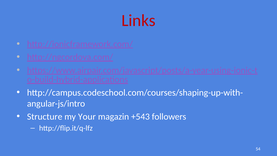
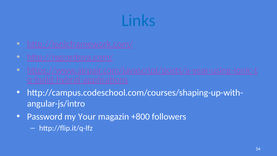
Links colour: red -> blue
Structure: Structure -> Password
+543: +543 -> +800
